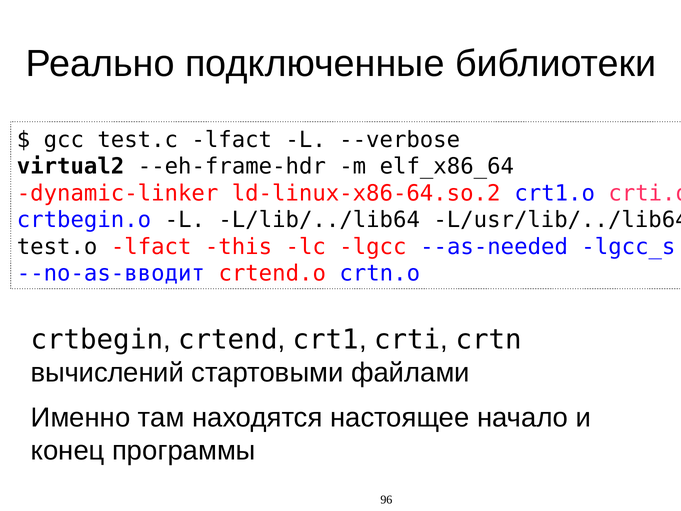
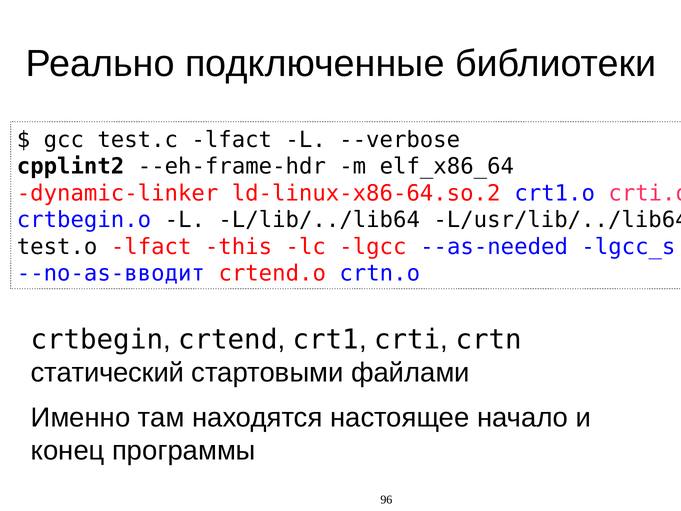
virtual2: virtual2 -> cpplint2
вычислений: вычислений -> статический
